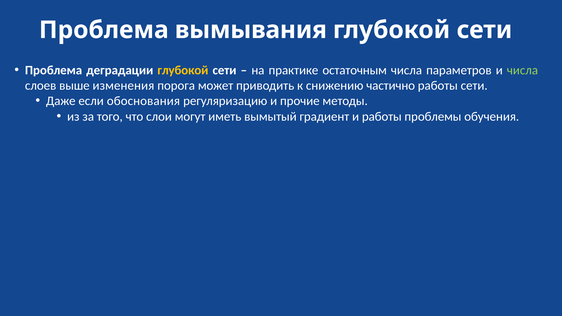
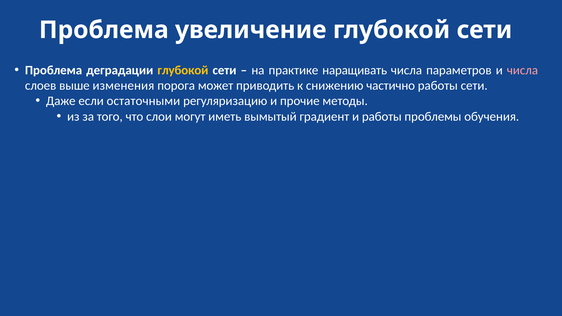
вымывания: вымывания -> увеличение
остаточным: остаточным -> наращивать
числа at (522, 70) colour: light green -> pink
обоснования: обоснования -> остаточными
